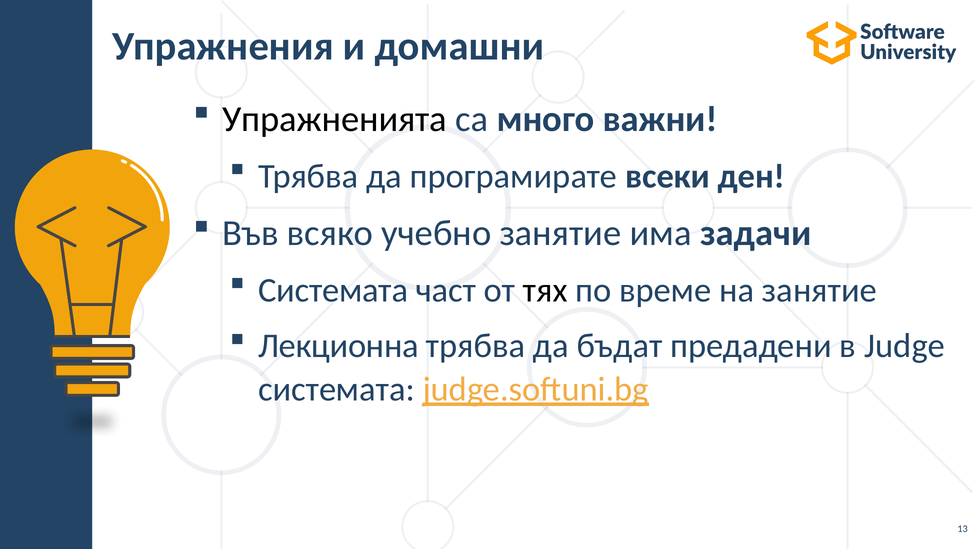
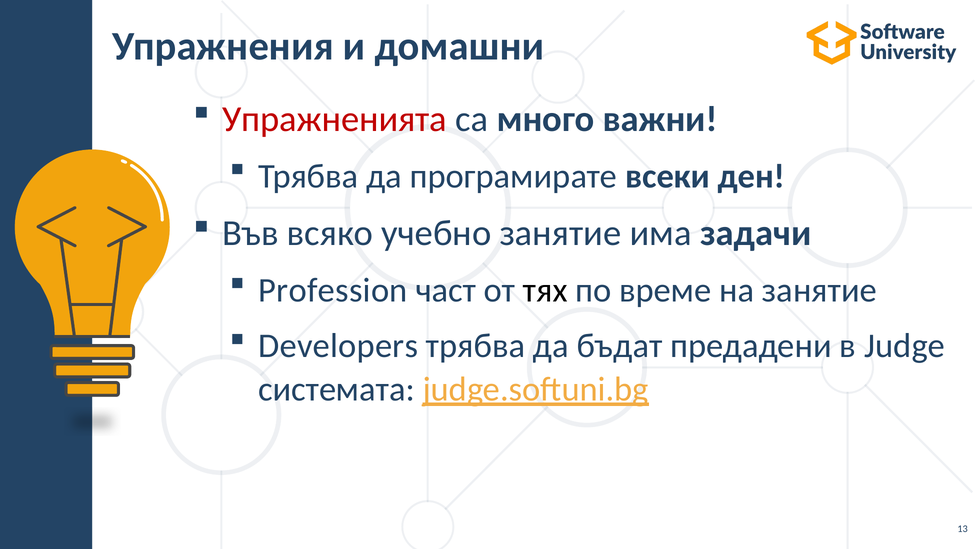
Упражненията colour: black -> red
Системата at (333, 290): Системата -> Profession
Лекционна: Лекционна -> Developers
